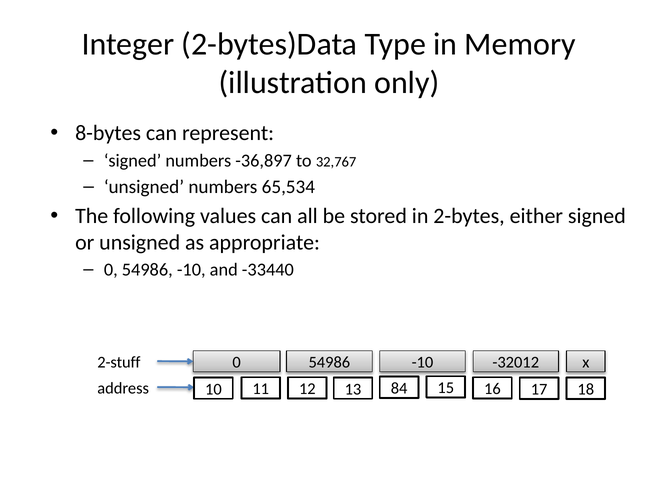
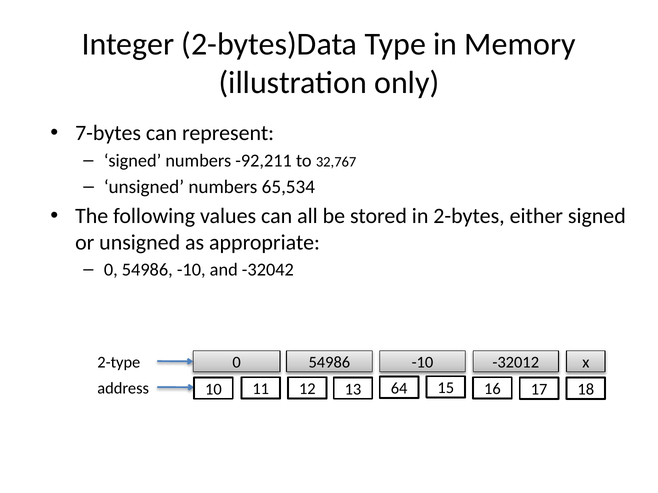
8-bytes: 8-bytes -> 7-bytes
-36,897: -36,897 -> -92,211
-33440: -33440 -> -32042
2-stuff: 2-stuff -> 2-type
84: 84 -> 64
